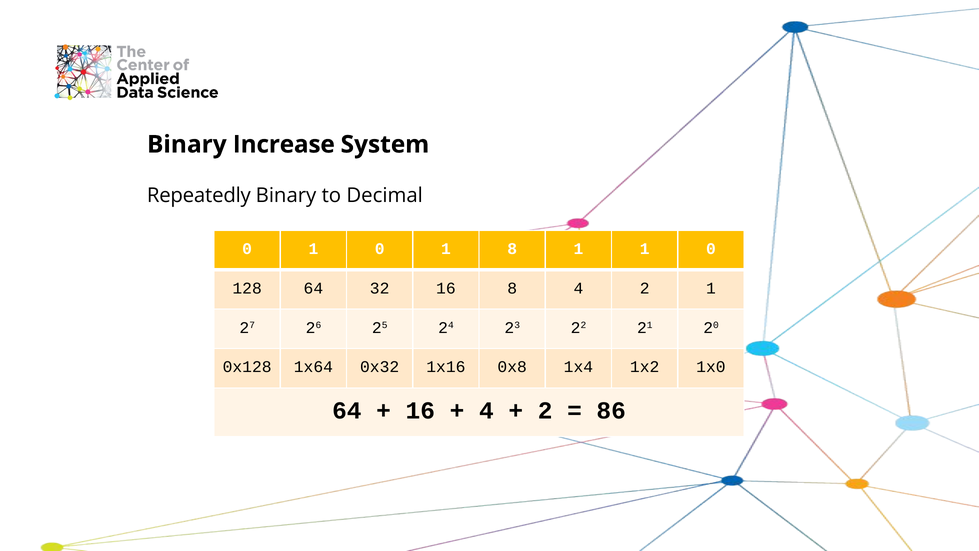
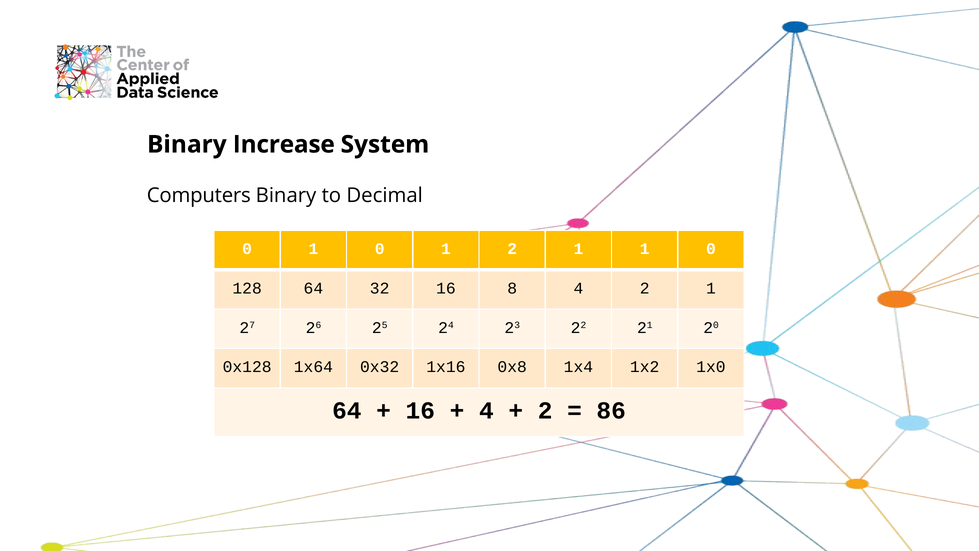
Repeatedly: Repeatedly -> Computers
1 8: 8 -> 2
